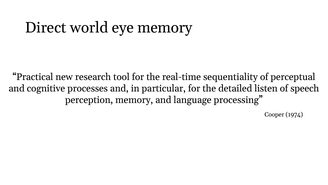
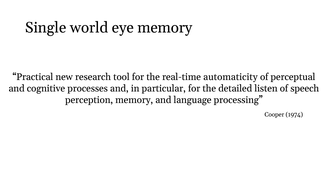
Direct: Direct -> Single
sequentiality: sequentiality -> automaticity
